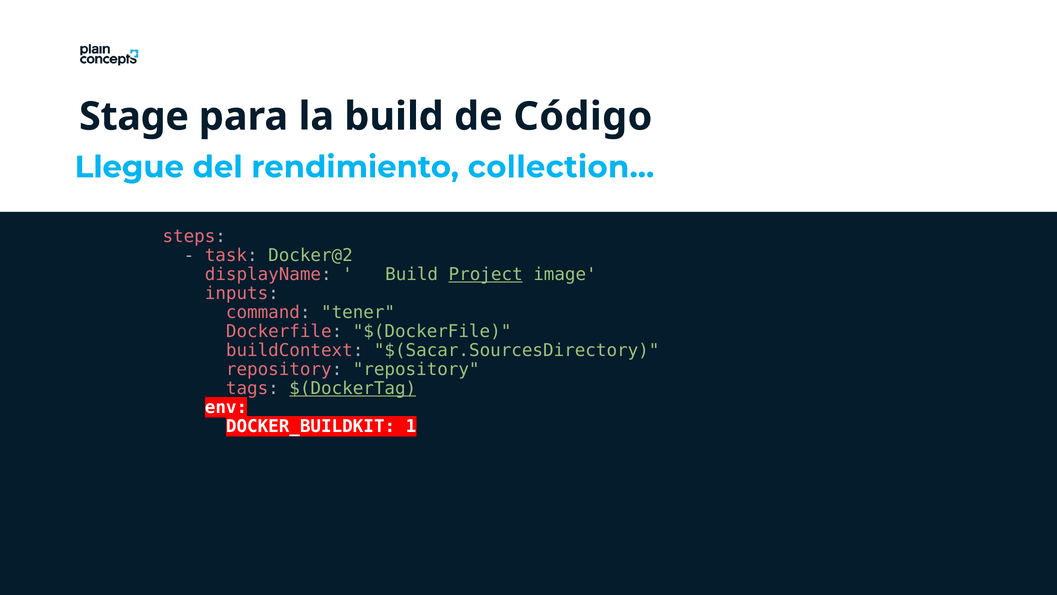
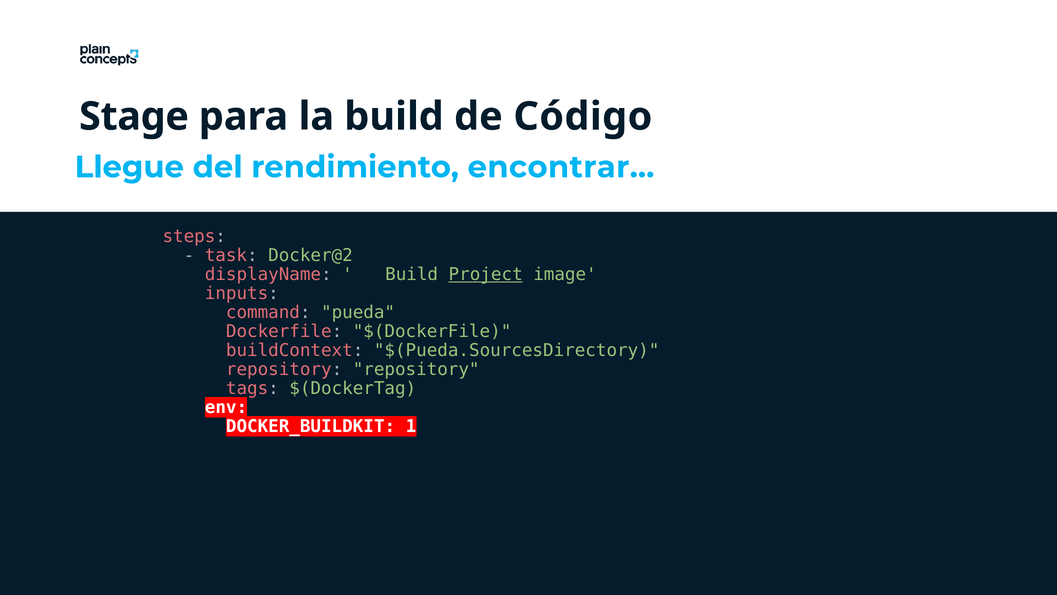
collection…: collection… -> encontrar…
tener: tener -> pueda
$(Sacar.SourcesDirectory: $(Sacar.SourcesDirectory -> $(Pueda.SourcesDirectory
$(DockerTag underline: present -> none
